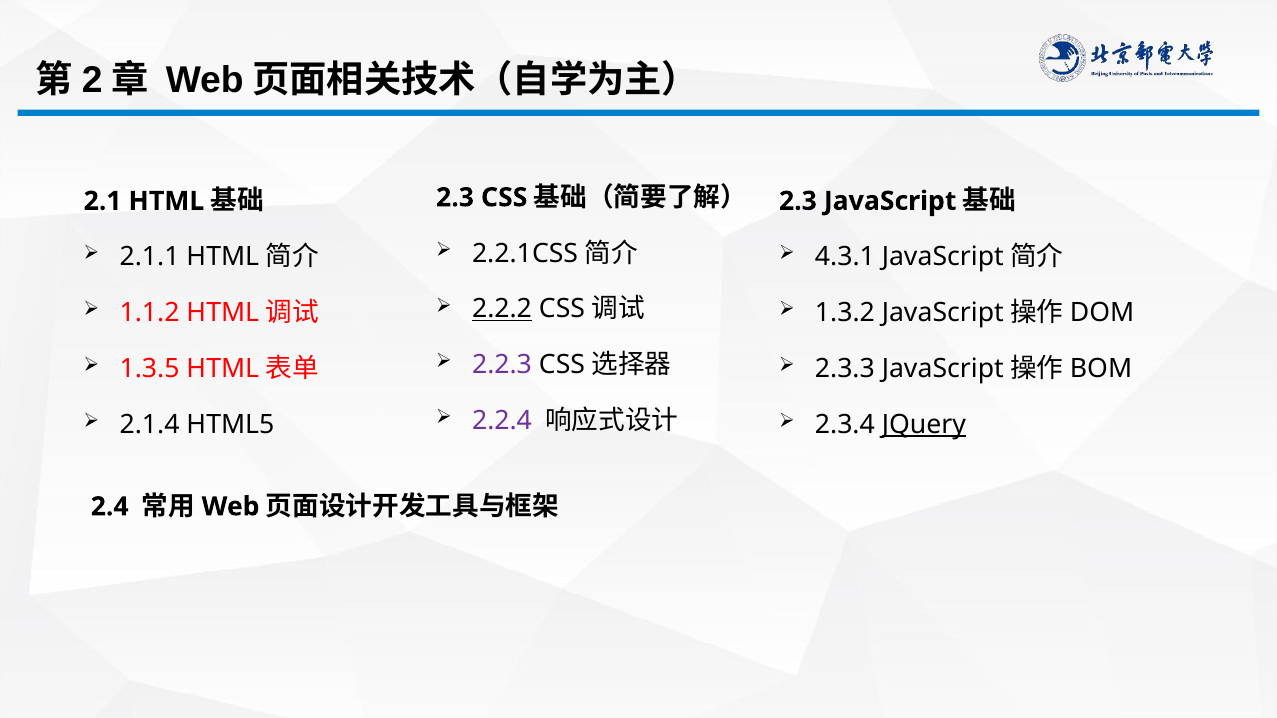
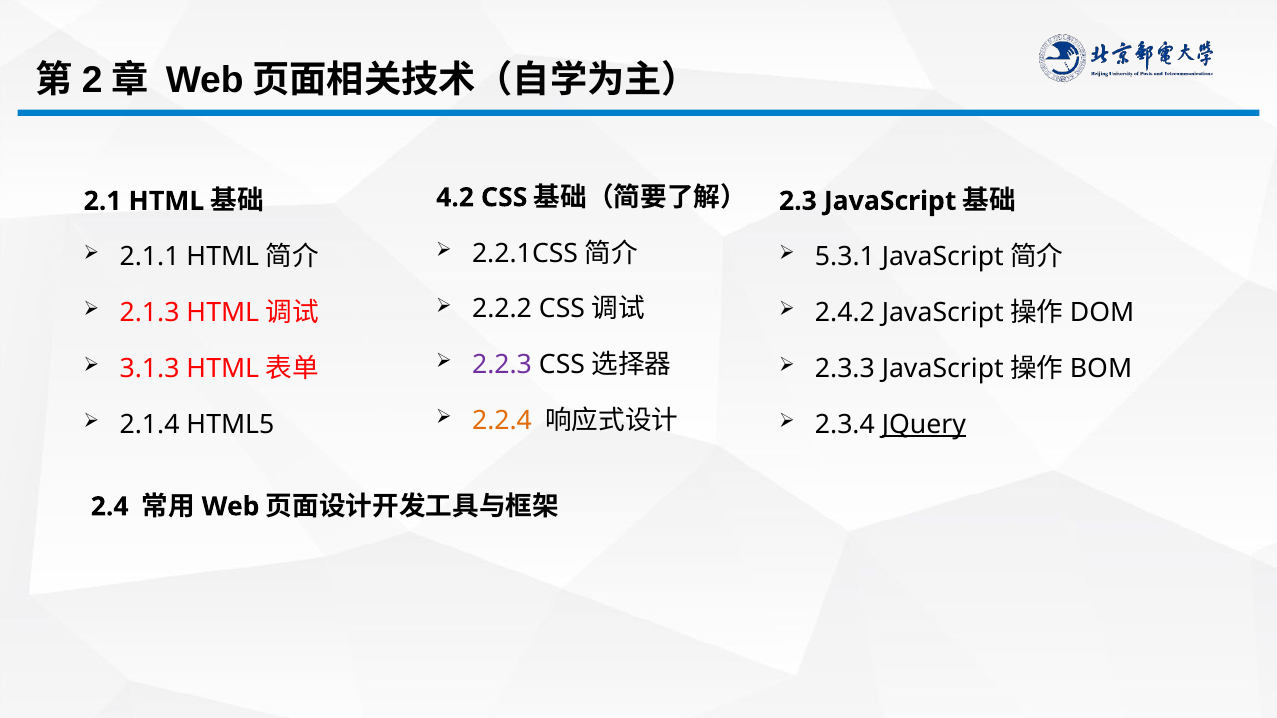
2.3 at (455, 198): 2.3 -> 4.2
4.3.1: 4.3.1 -> 5.3.1
2.2.2 underline: present -> none
1.1.2: 1.1.2 -> 2.1.3
1.3.2: 1.3.2 -> 2.4.2
1.3.5: 1.3.5 -> 3.1.3
2.2.4 colour: purple -> orange
